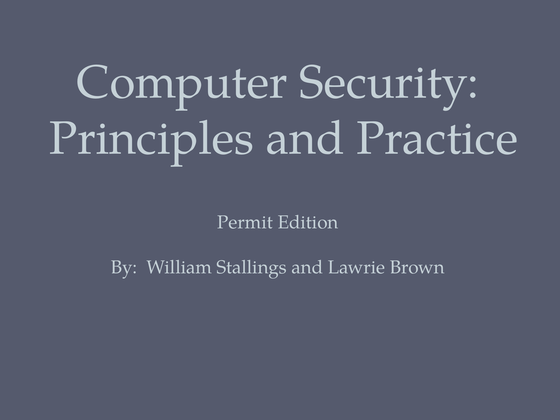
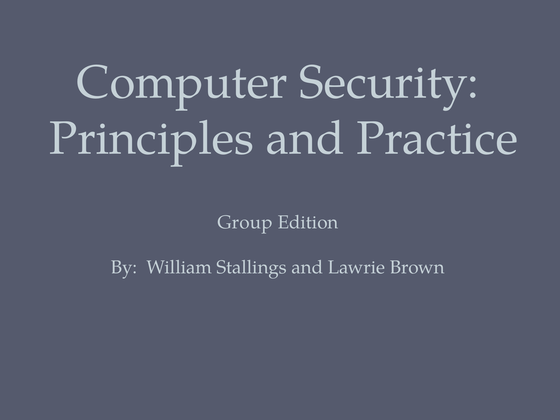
Permit: Permit -> Group
